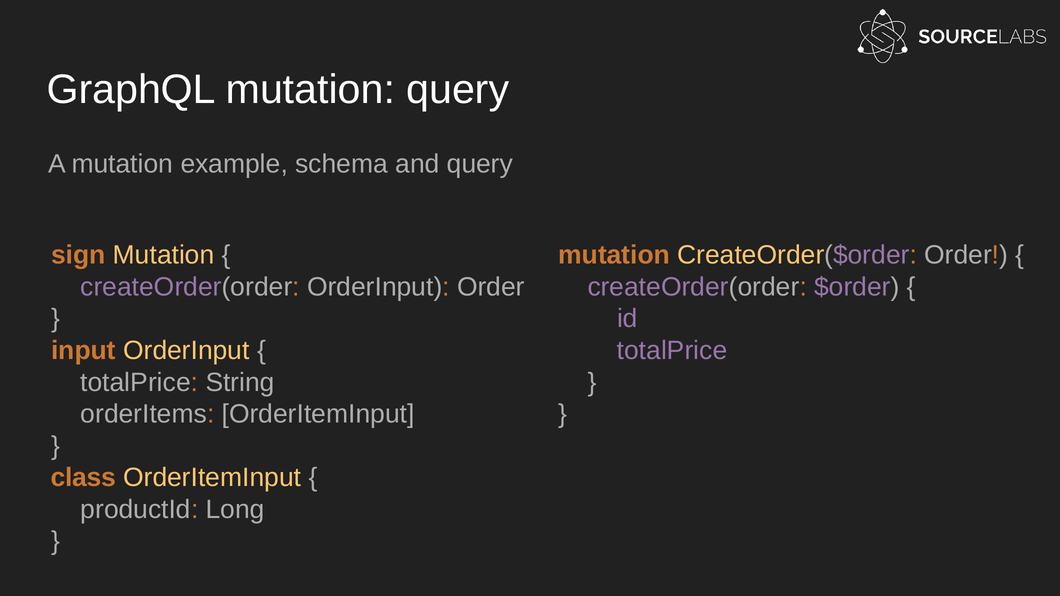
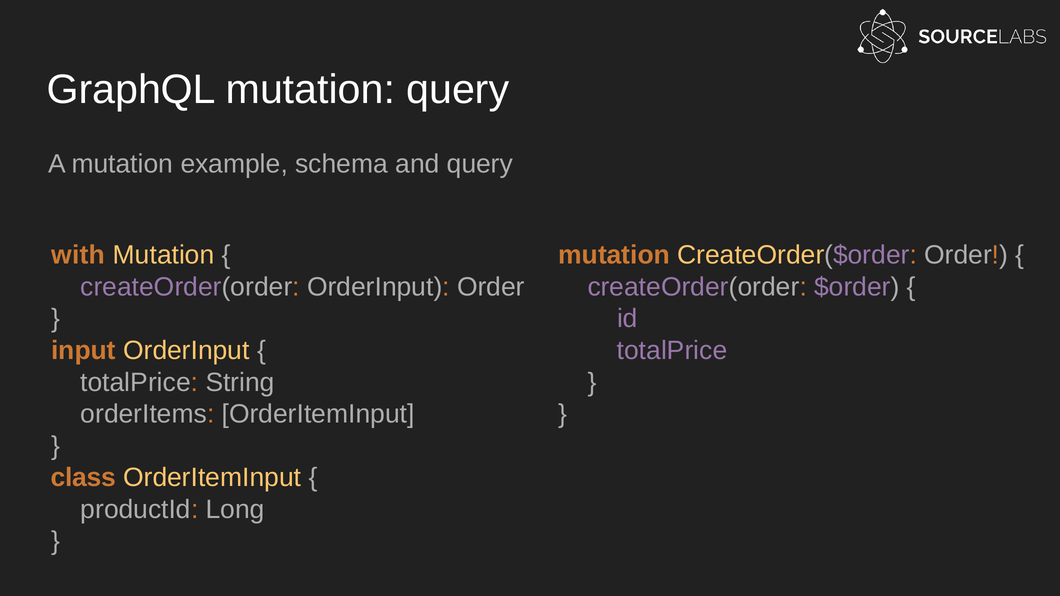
sign: sign -> with
